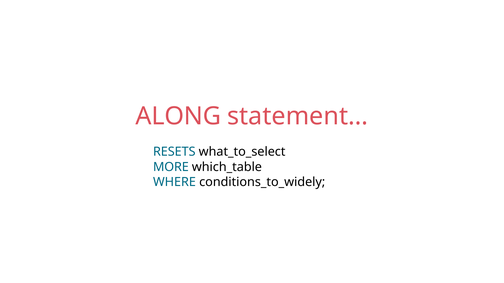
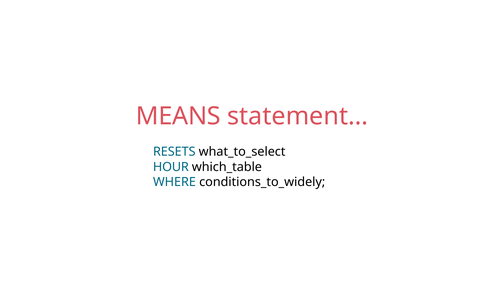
ALONG: ALONG -> MEANS
MORE: MORE -> HOUR
